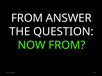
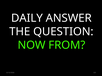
FROM at (27, 18): FROM -> DAILY
